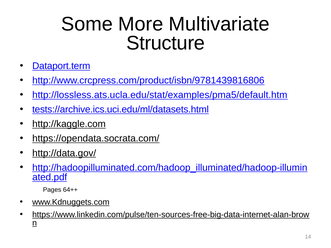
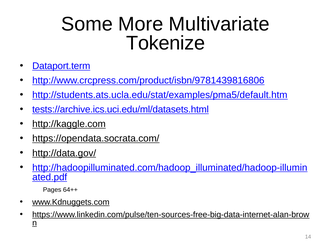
Structure: Structure -> Tokenize
http://lossless.ats.ucla.edu/stat/examples/pma5/default.htm: http://lossless.ats.ucla.edu/stat/examples/pma5/default.htm -> http://students.ats.ucla.edu/stat/examples/pma5/default.htm
